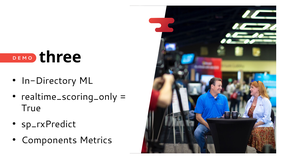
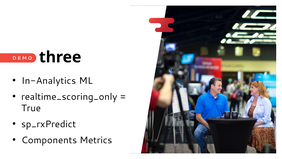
In-Directory: In-Directory -> In-Analytics
